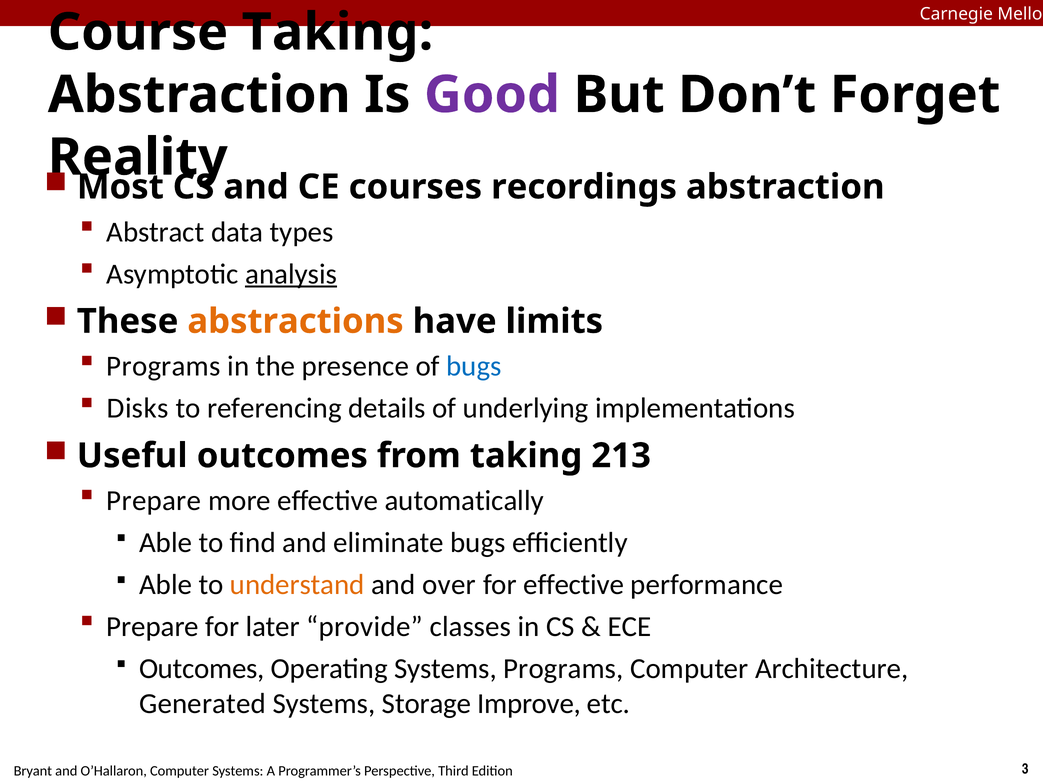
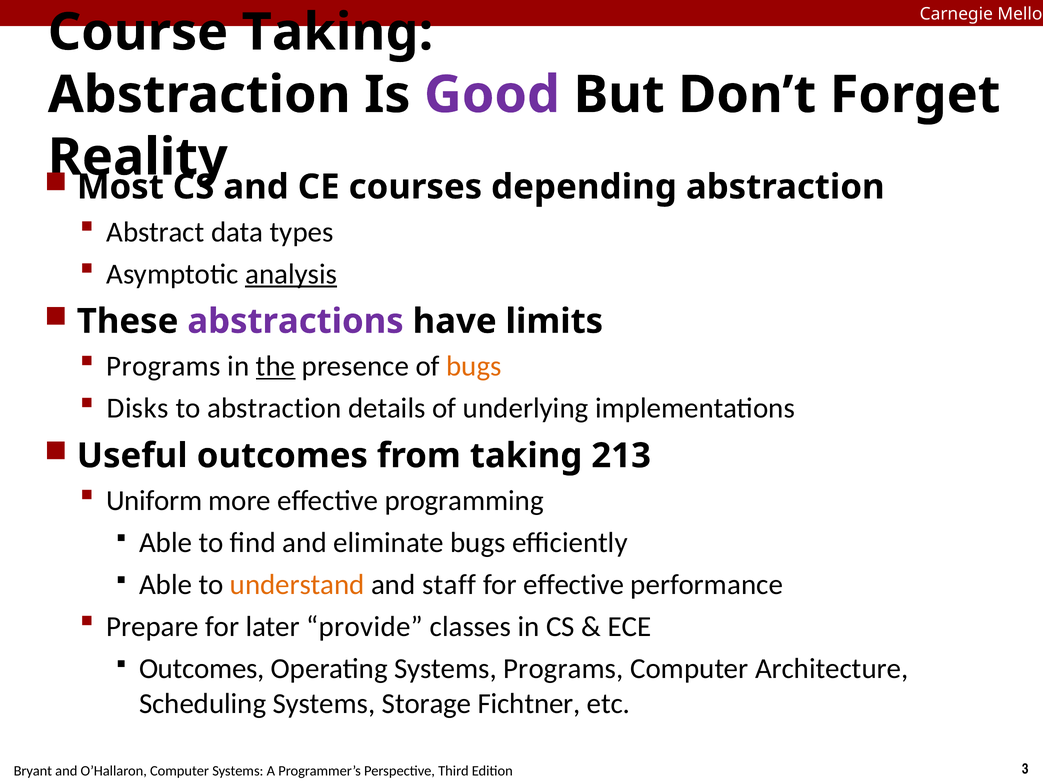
recordings: recordings -> depending
abstractions colour: orange -> purple
the underline: none -> present
bugs at (474, 367) colour: blue -> orange
to referencing: referencing -> abstraction
Prepare at (154, 501): Prepare -> Uniform
automatically: automatically -> programming
over: over -> staff
Generated: Generated -> Scheduling
Improve: Improve -> Fichtner
